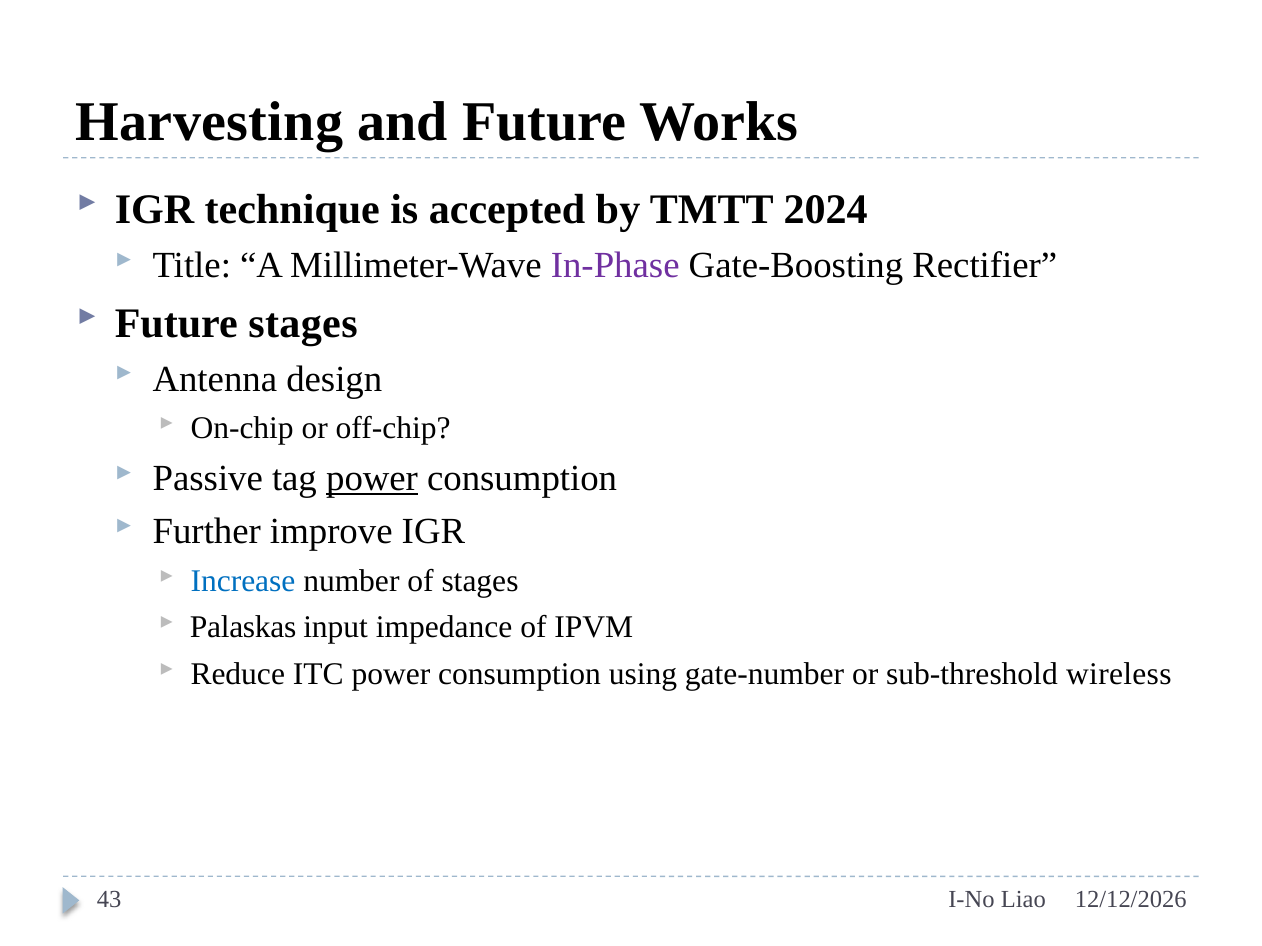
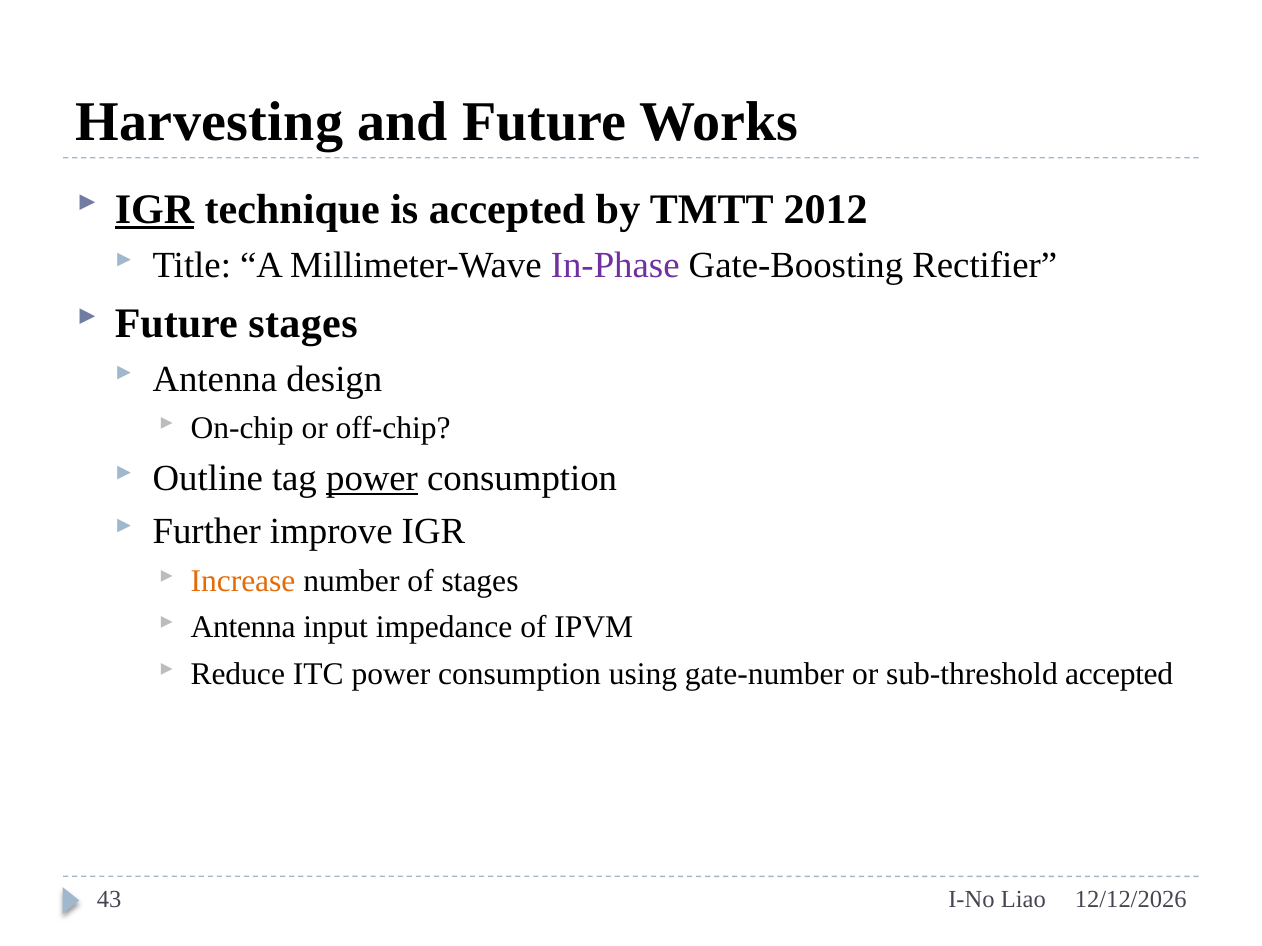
IGR at (155, 209) underline: none -> present
2024: 2024 -> 2012
Passive: Passive -> Outline
Increase colour: blue -> orange
Palaskas at (243, 628): Palaskas -> Antenna
sub-threshold wireless: wireless -> accepted
